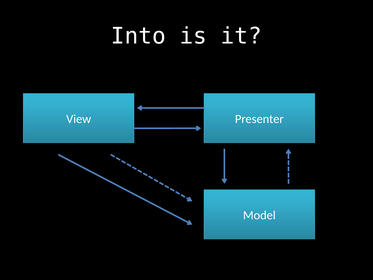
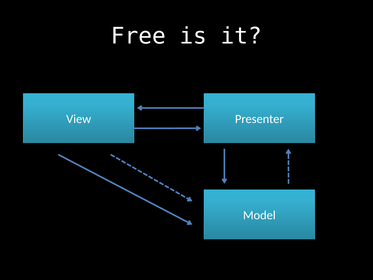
Into: Into -> Free
